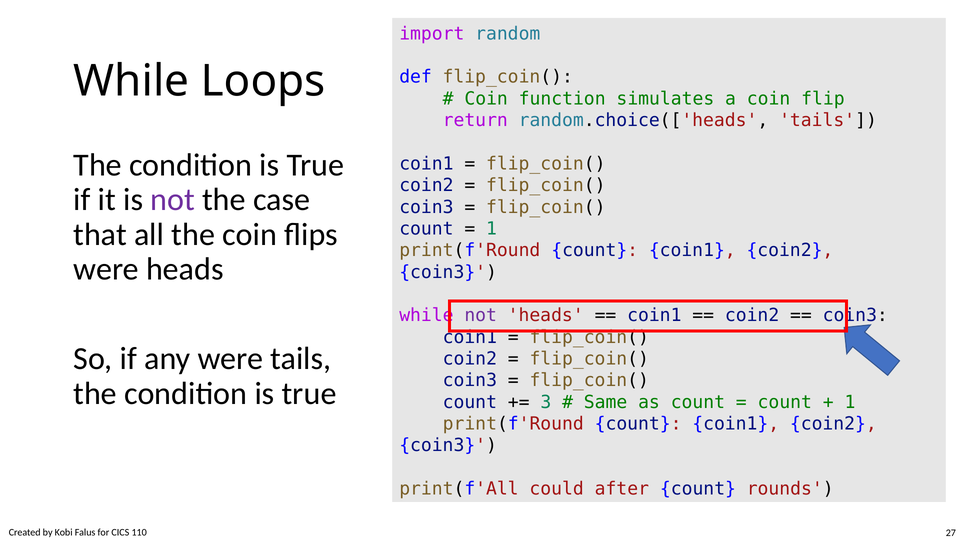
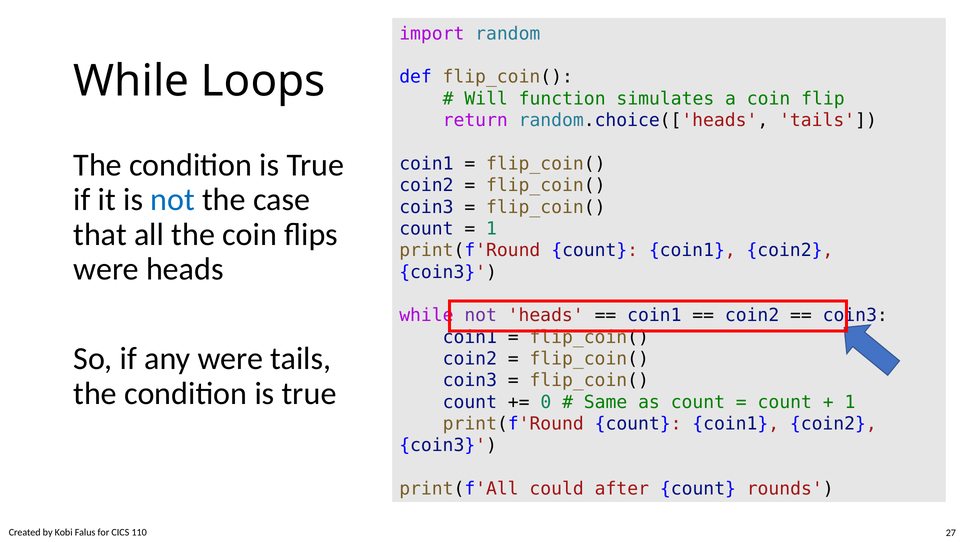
Coin at (486, 99): Coin -> Will
not at (173, 200) colour: purple -> blue
3: 3 -> 0
